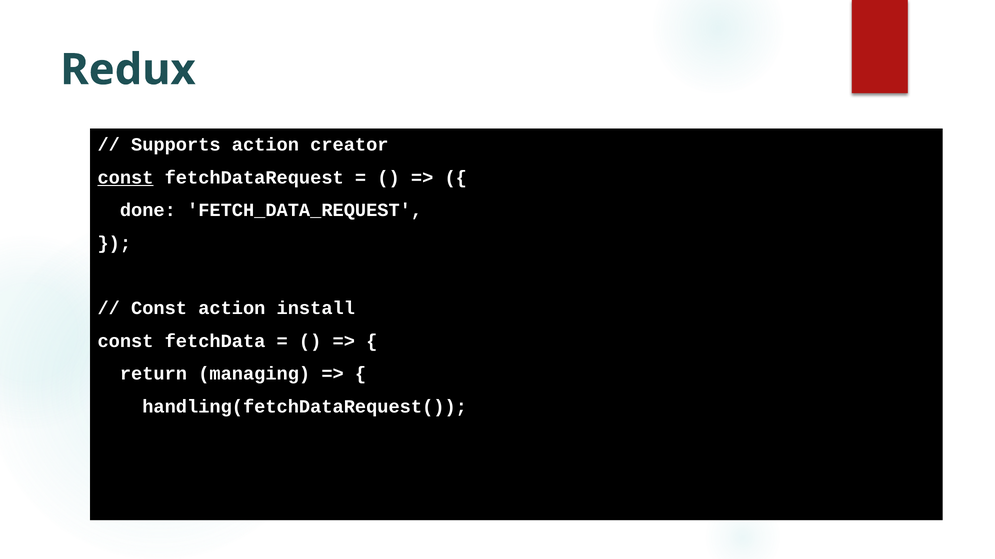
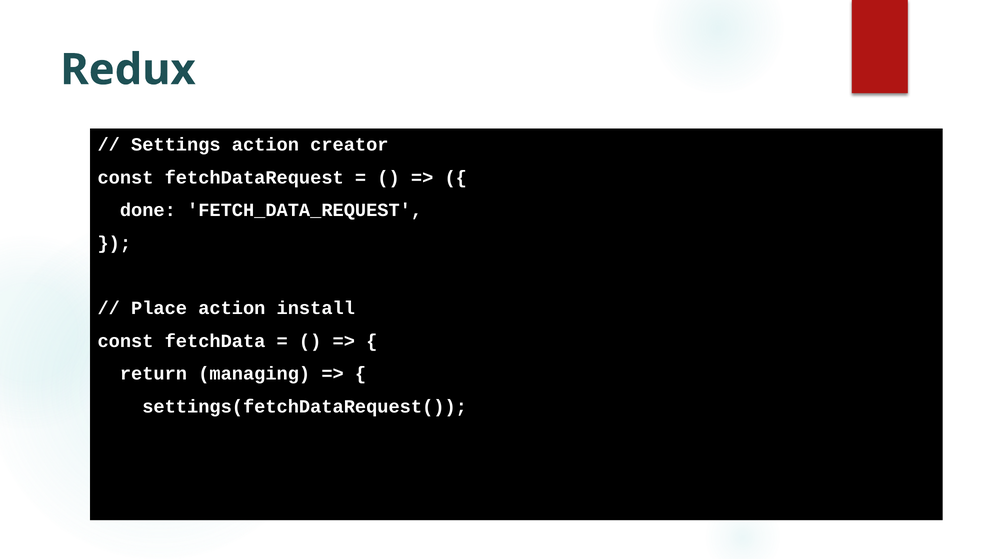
Supports: Supports -> Settings
const at (125, 178) underline: present -> none
Const at (159, 309): Const -> Place
handling(fetchDataRequest(: handling(fetchDataRequest( -> settings(fetchDataRequest(
